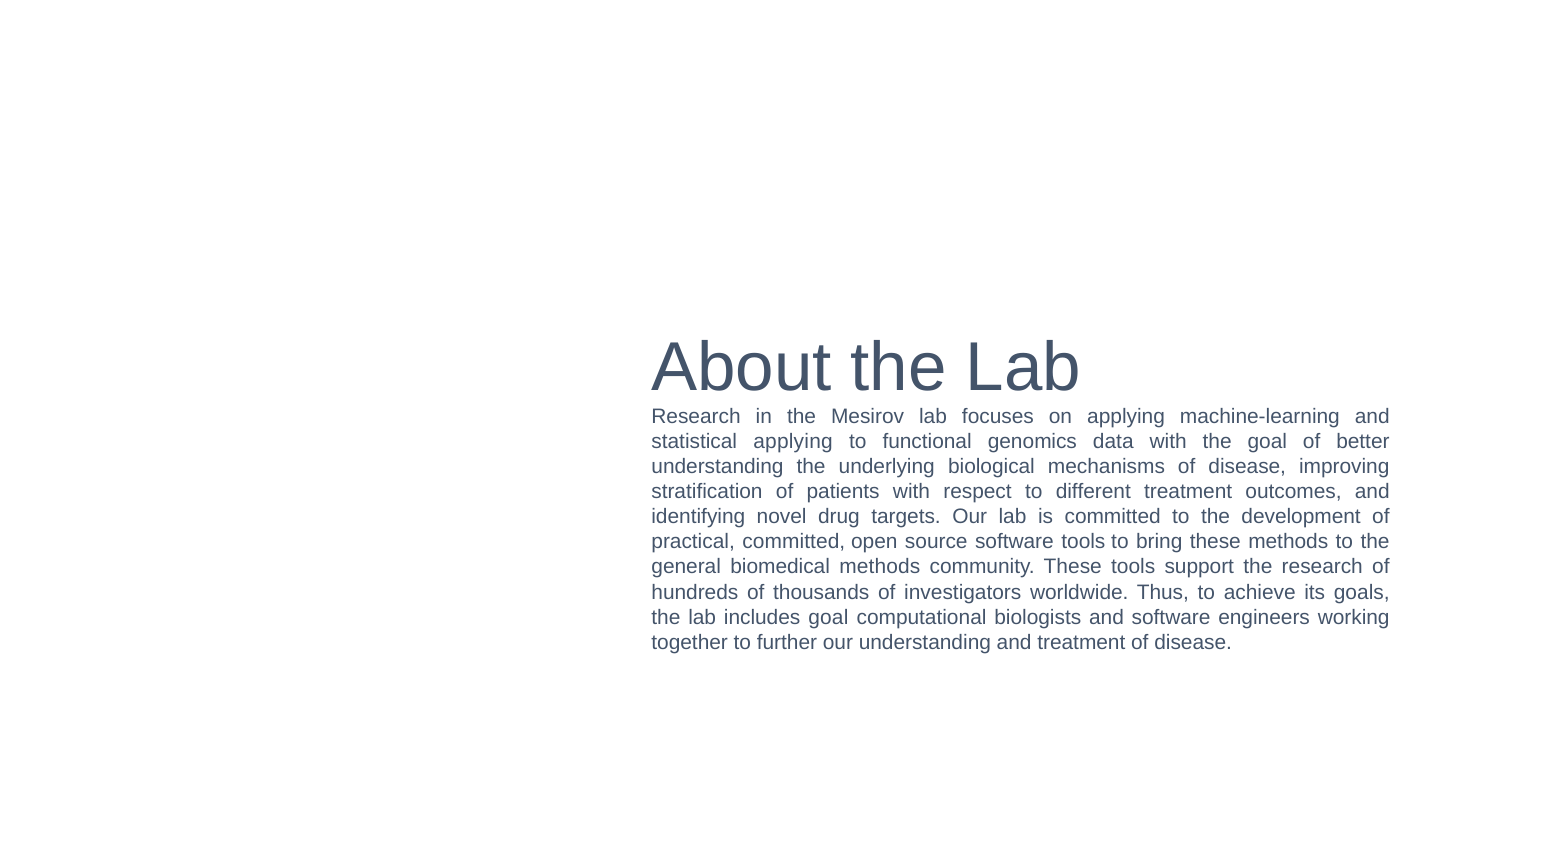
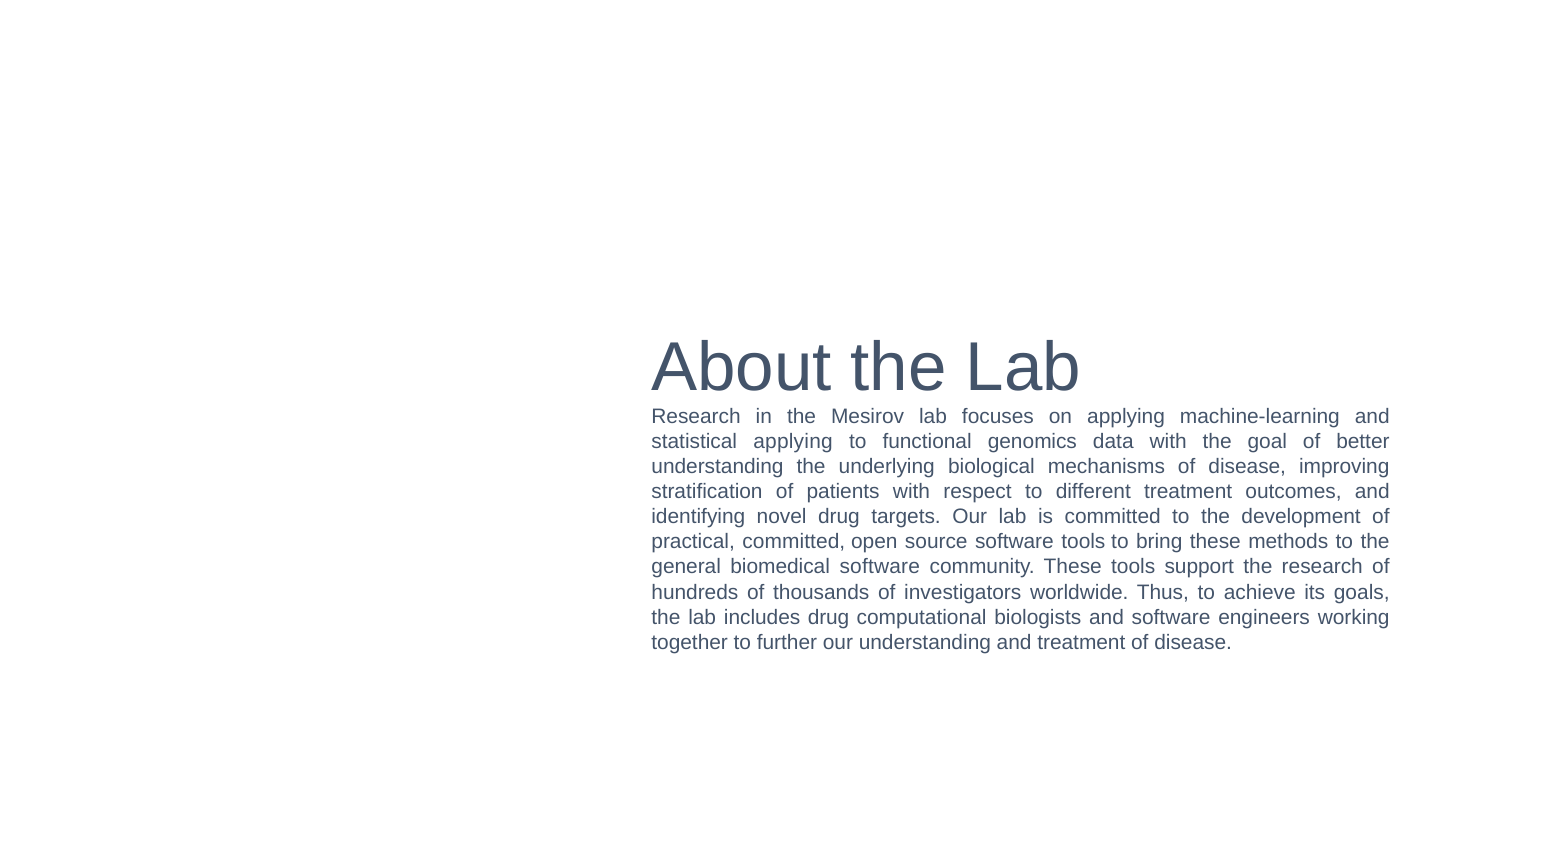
biomedical methods: methods -> software
includes goal: goal -> drug
